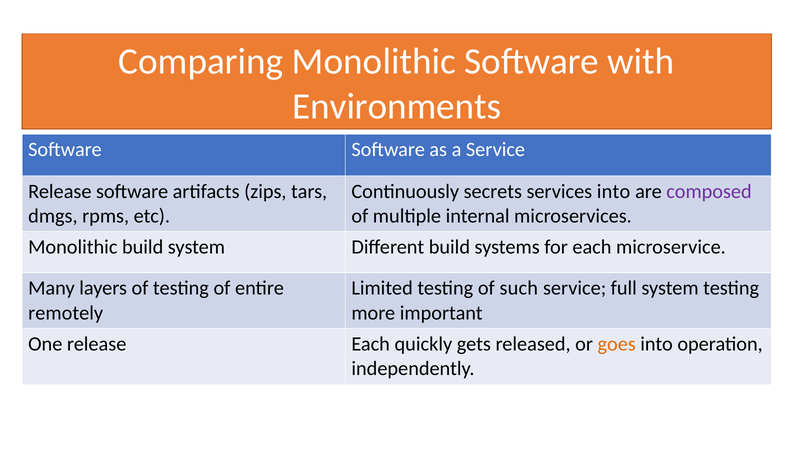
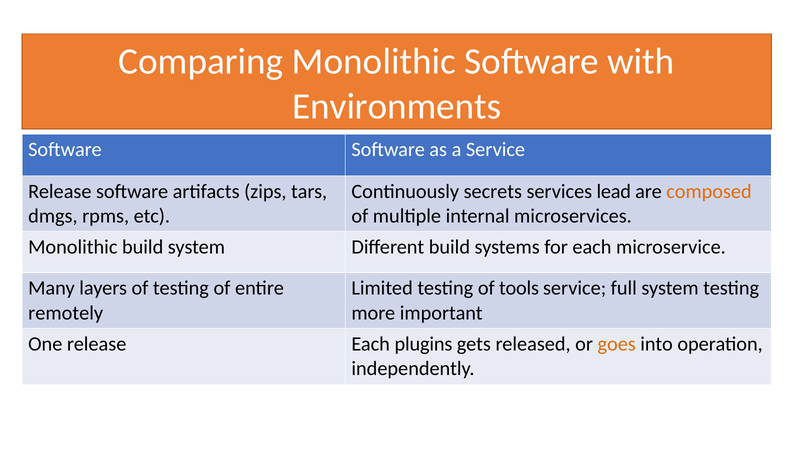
services into: into -> lead
composed colour: purple -> orange
such: such -> tools
quickly: quickly -> plugins
